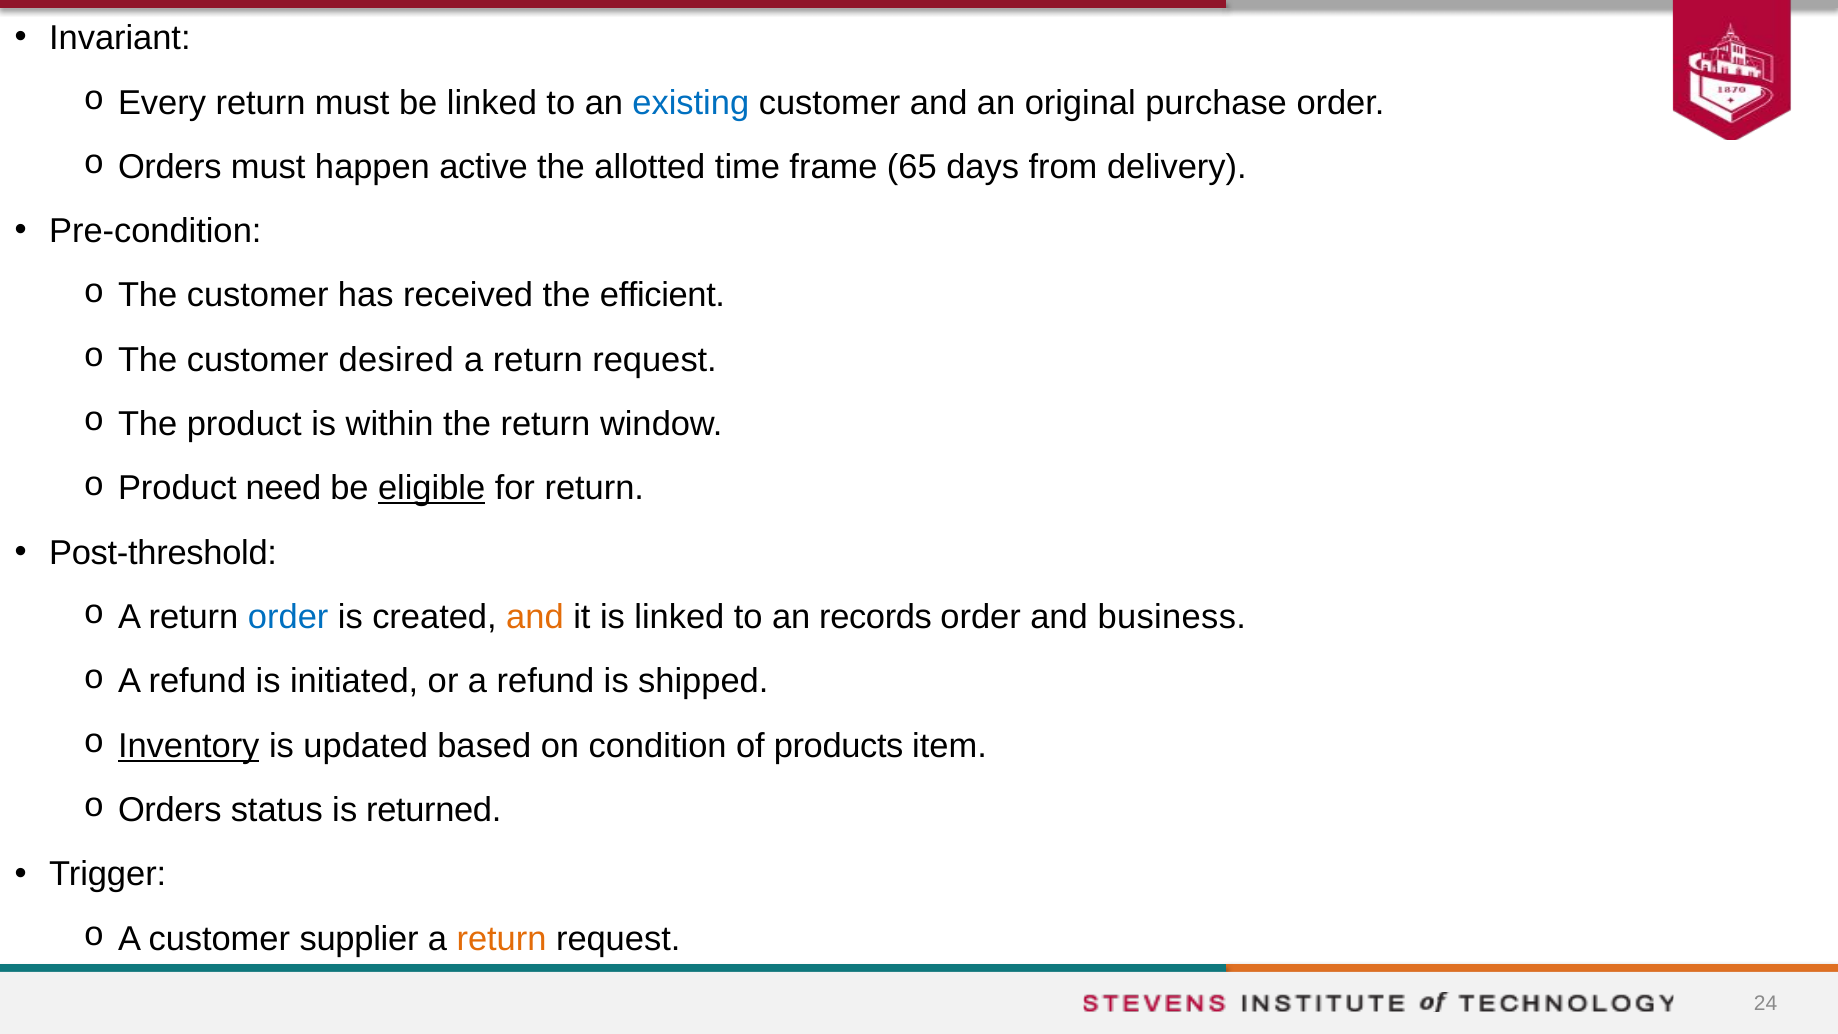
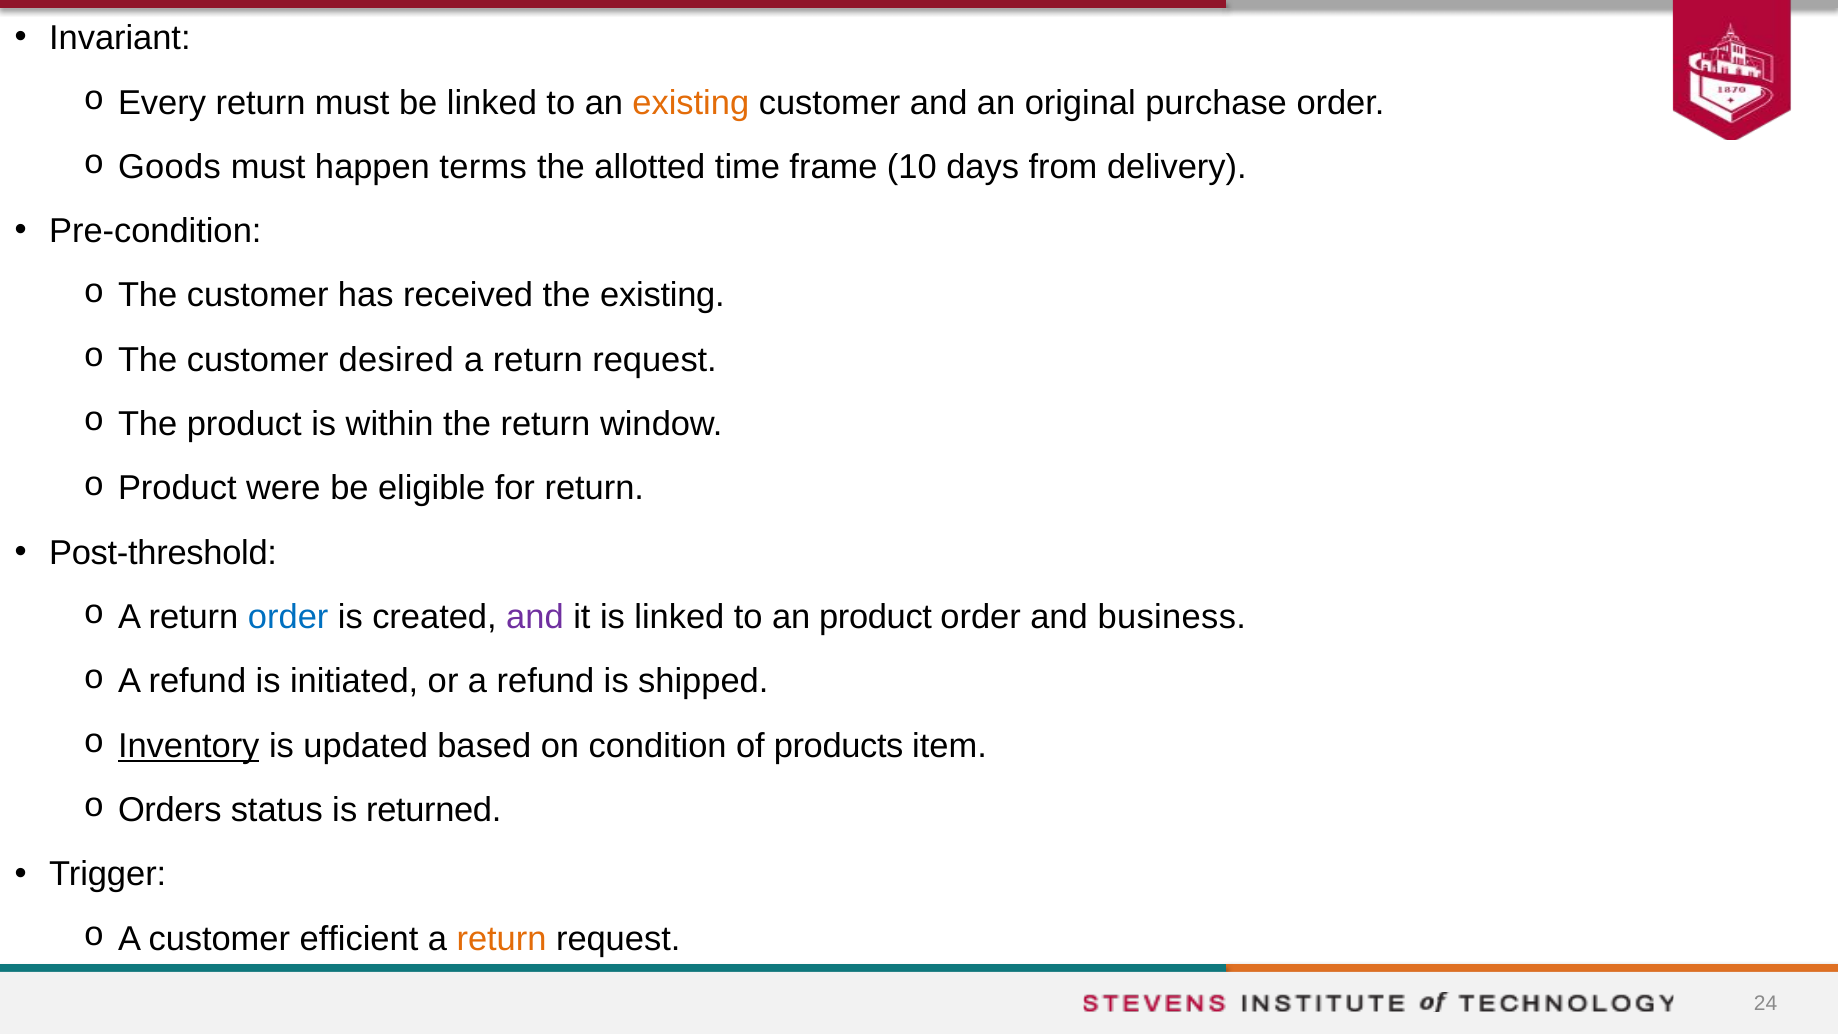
existing at (691, 103) colour: blue -> orange
Orders at (170, 167): Orders -> Goods
active: active -> terms
65: 65 -> 10
the efficient: efficient -> existing
need: need -> were
eligible underline: present -> none
and at (535, 617) colour: orange -> purple
an records: records -> product
supplier: supplier -> efficient
